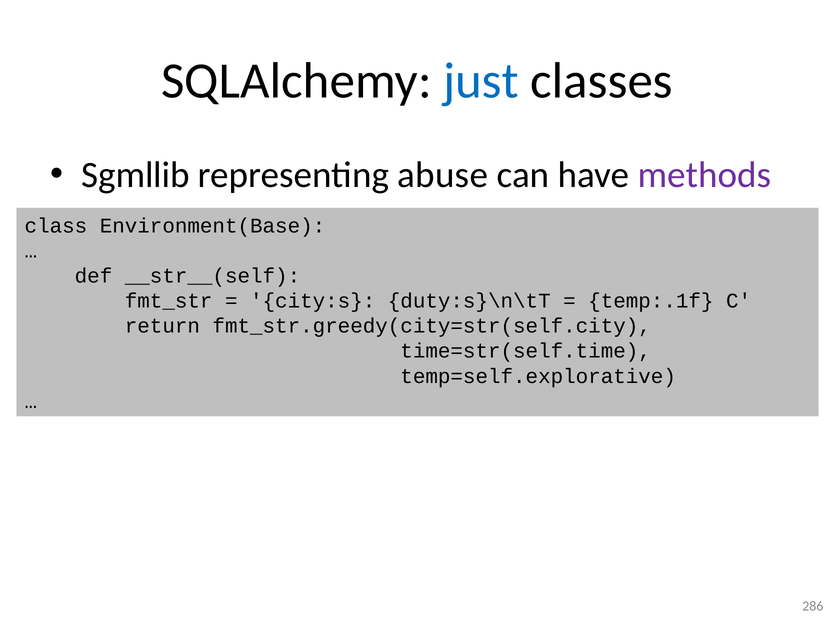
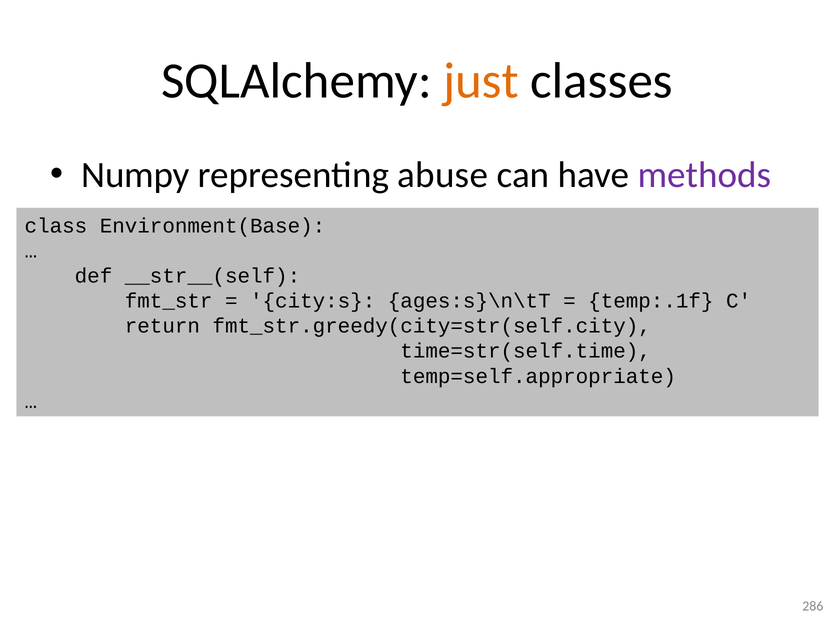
just colour: blue -> orange
Sgmllib: Sgmllib -> Numpy
duty:s}\n\tT: duty:s}\n\tT -> ages:s}\n\tT
temp=self.explorative: temp=self.explorative -> temp=self.appropriate
